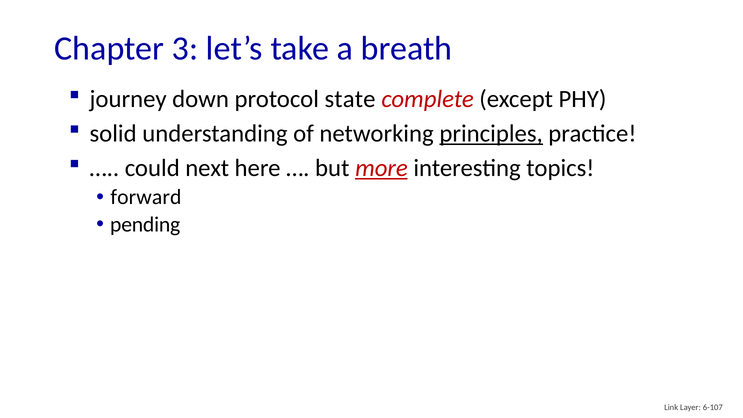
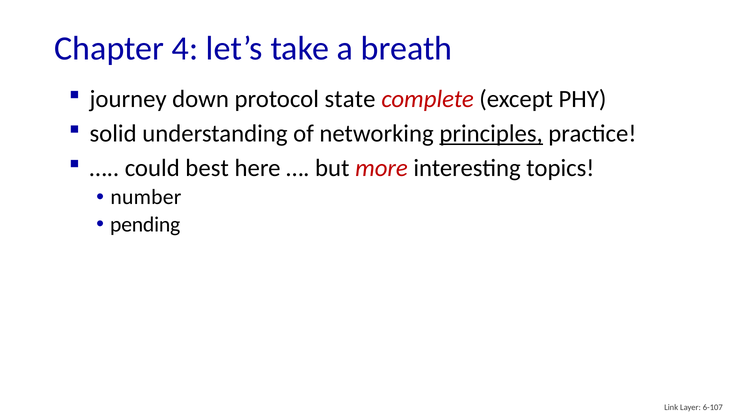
3: 3 -> 4
next: next -> best
more underline: present -> none
forward: forward -> number
